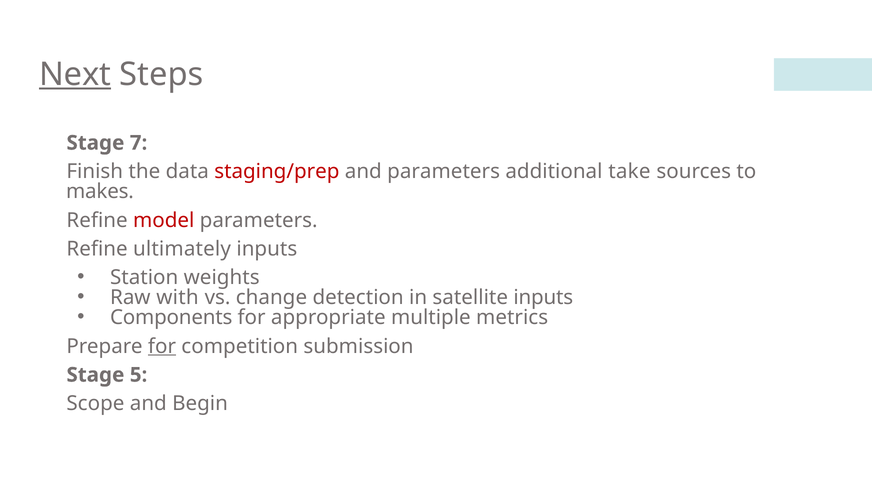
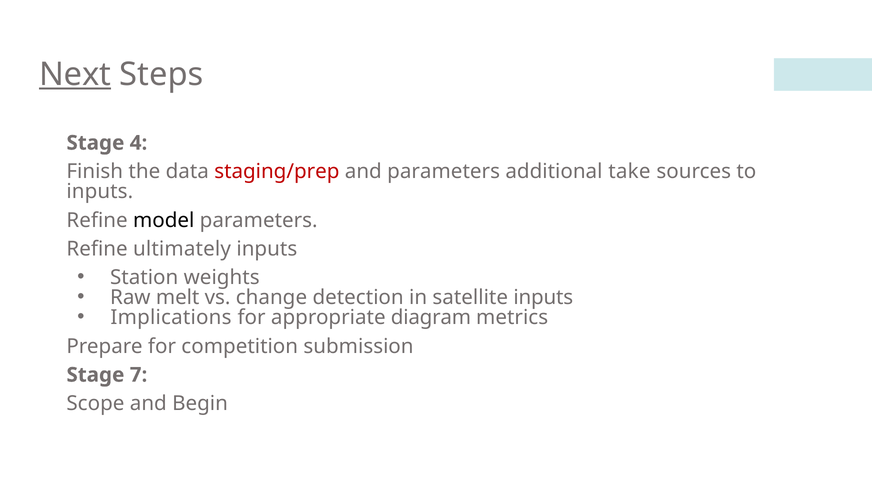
7: 7 -> 4
makes at (100, 192): makes -> inputs
model colour: red -> black
with: with -> melt
Components: Components -> Implications
multiple: multiple -> diagram
for at (162, 347) underline: present -> none
5: 5 -> 7
